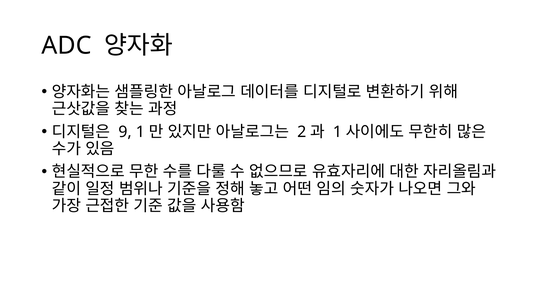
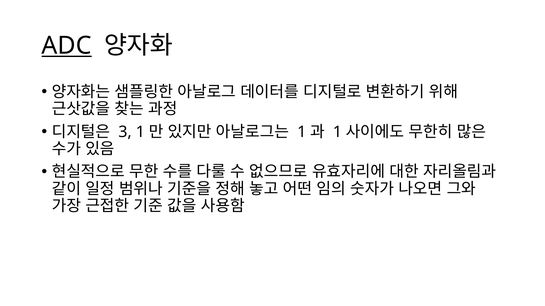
ADC underline: none -> present
9: 9 -> 3
2 at (302, 132): 2 -> 1
